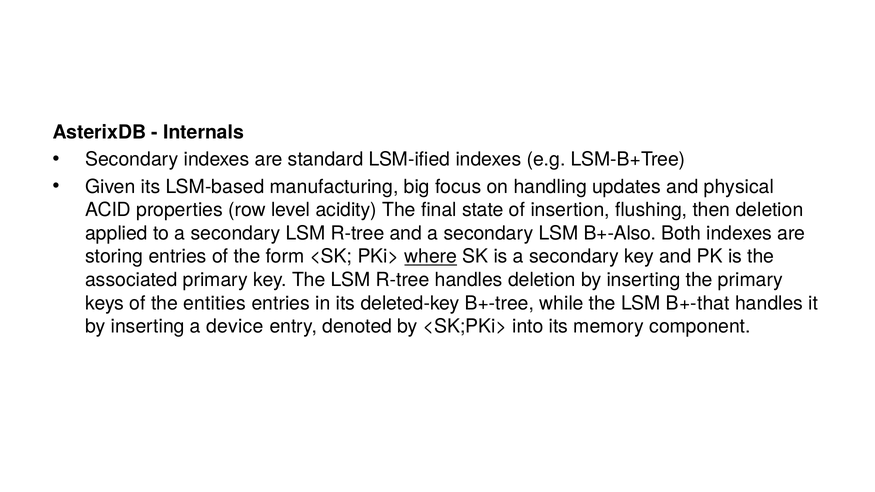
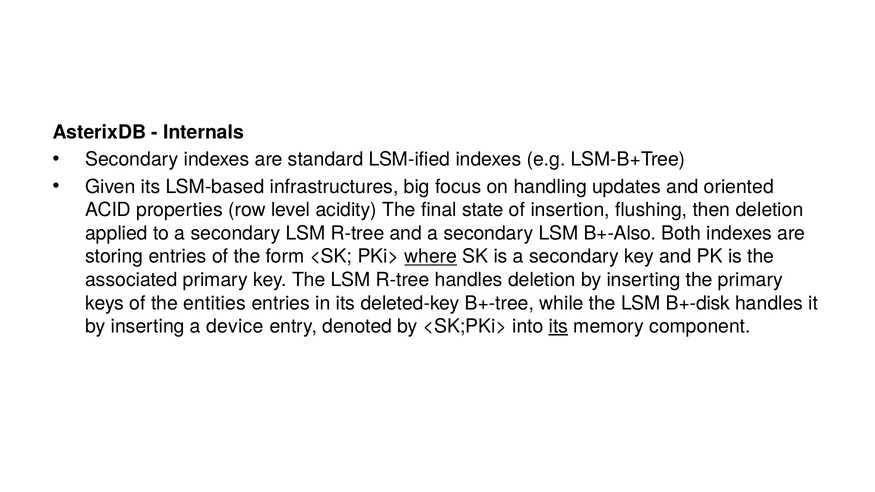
manufacturing: manufacturing -> infrastructures
physical: physical -> oriented
B+-that: B+-that -> B+-disk
its at (558, 327) underline: none -> present
